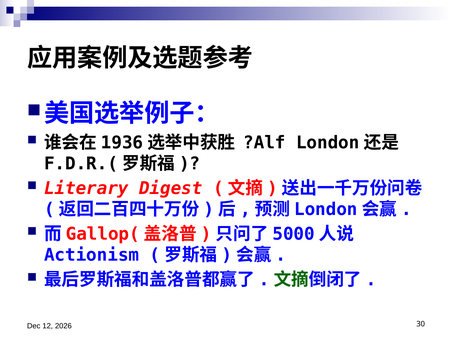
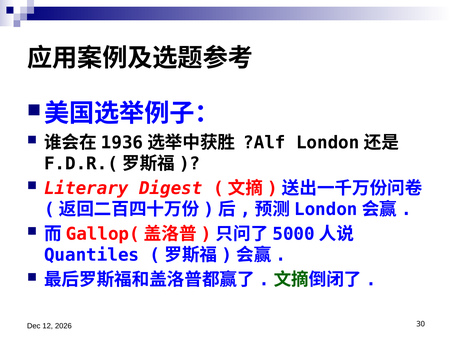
Actionism: Actionism -> Quantiles
